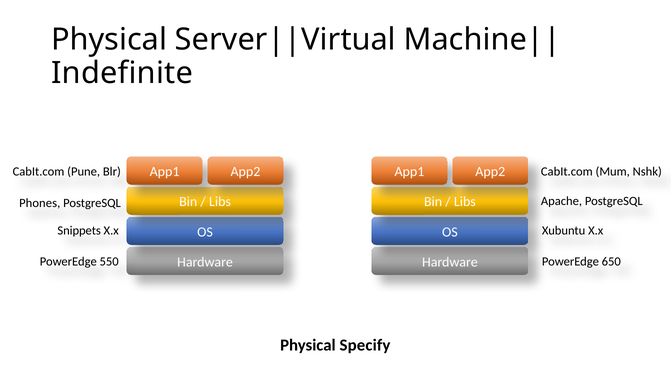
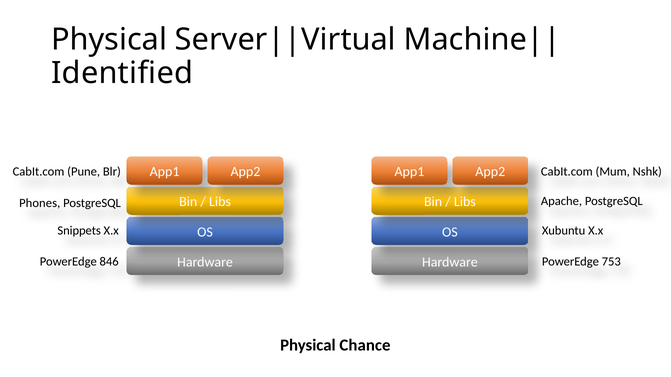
Indefinite: Indefinite -> Identified
550: 550 -> 846
650: 650 -> 753
Specify: Specify -> Chance
